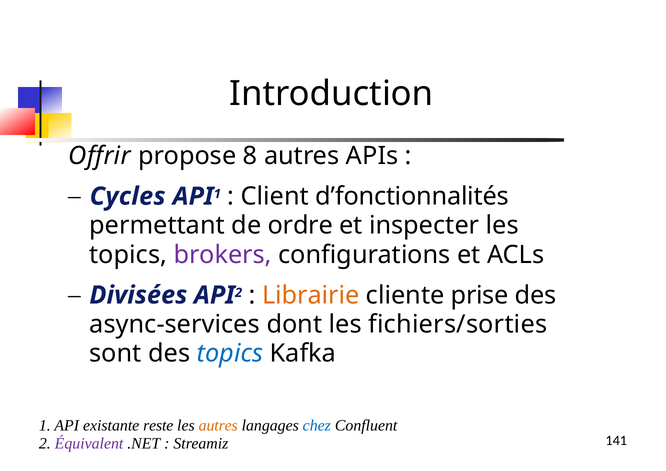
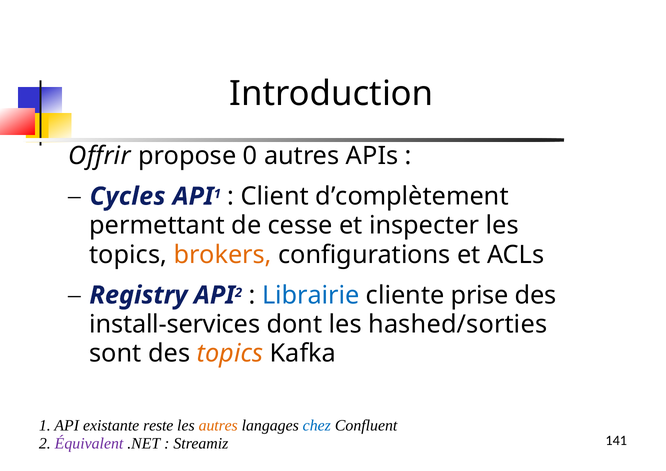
8: 8 -> 0
d’fonctionnalités: d’fonctionnalités -> d’complètement
ordre: ordre -> cesse
brokers colour: purple -> orange
Divisées: Divisées -> Registry
Librairie colour: orange -> blue
async-services: async-services -> install-services
fichiers/sorties: fichiers/sorties -> hashed/sorties
topics at (230, 353) colour: blue -> orange
